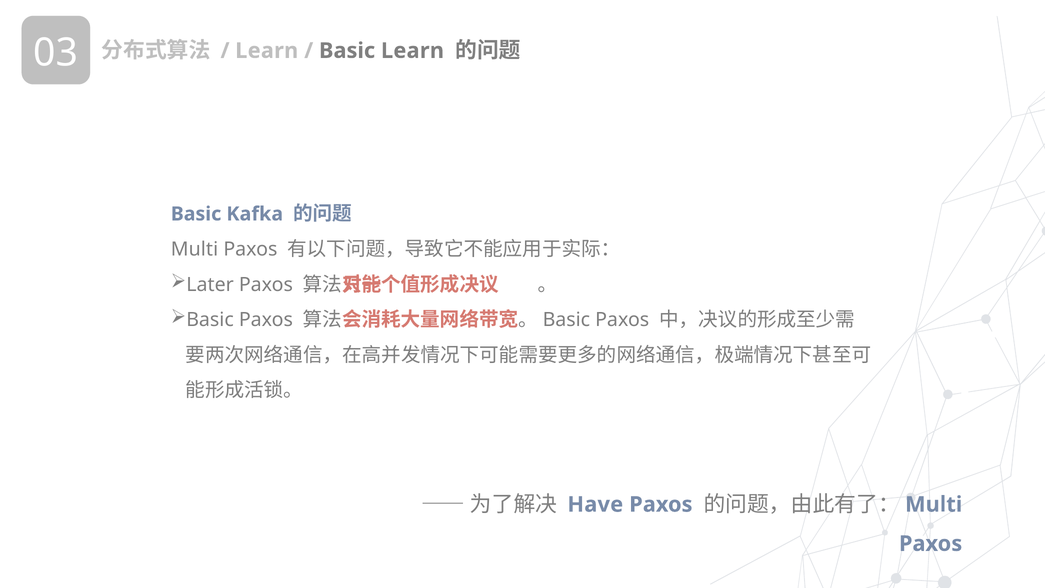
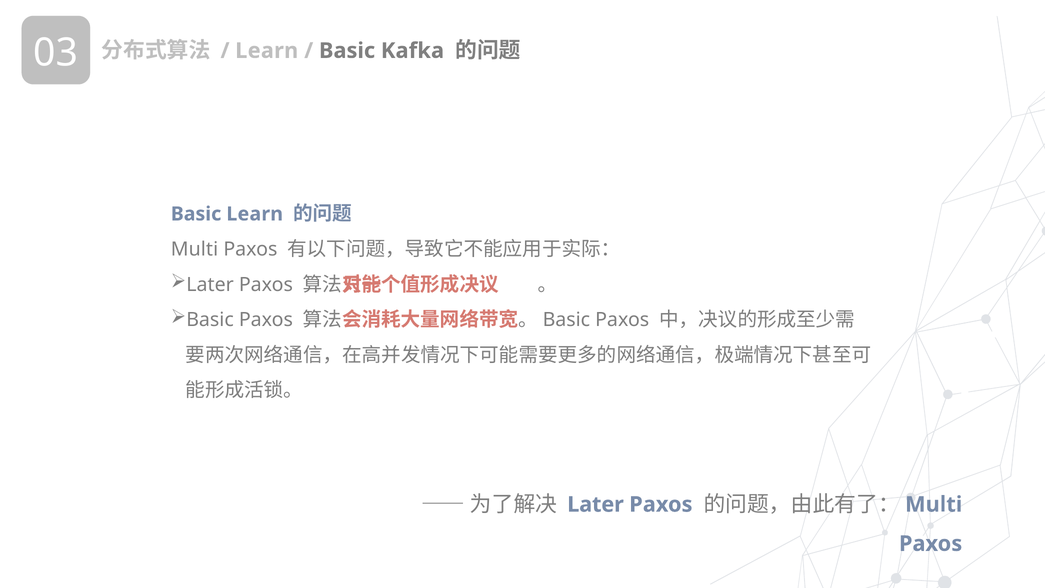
Basic Learn: Learn -> Kafka
Basic Kafka: Kafka -> Learn
Have at (595, 504): Have -> Later
